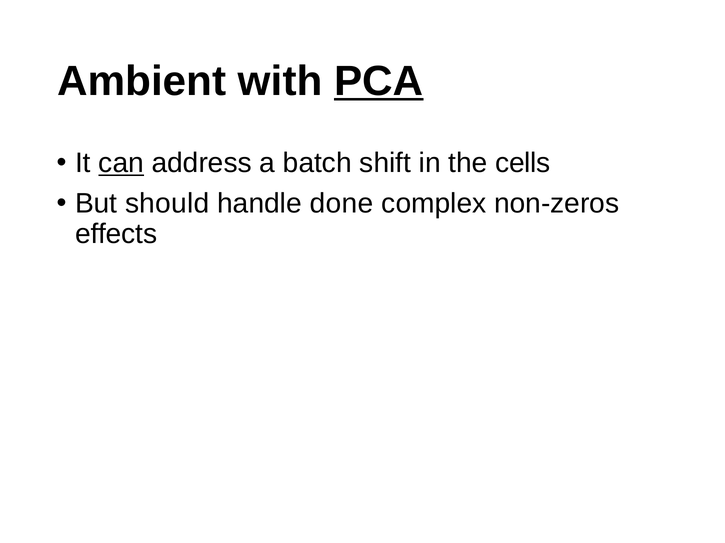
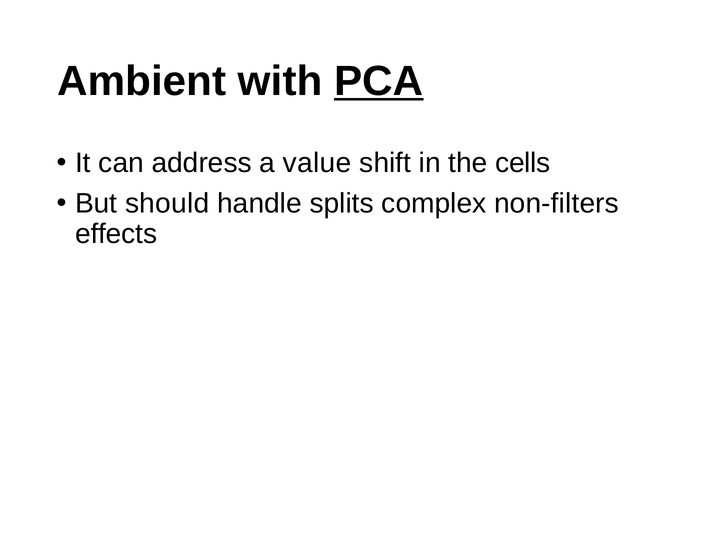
can underline: present -> none
batch: batch -> value
done: done -> splits
non-zeros: non-zeros -> non-filters
